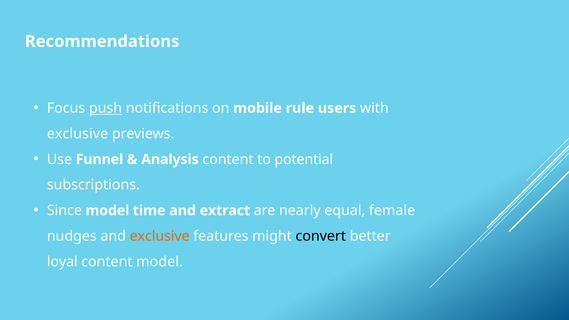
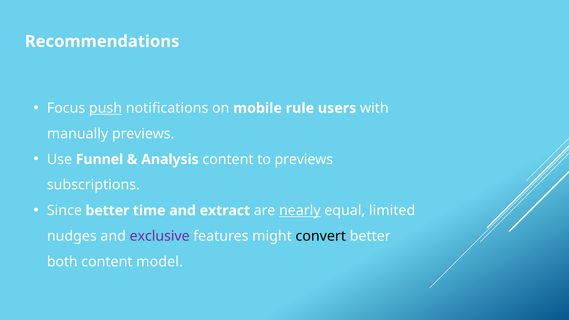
exclusive at (78, 134): exclusive -> manually
to potential: potential -> previews
Since model: model -> better
nearly underline: none -> present
female: female -> limited
exclusive at (160, 236) colour: orange -> purple
loyal: loyal -> both
